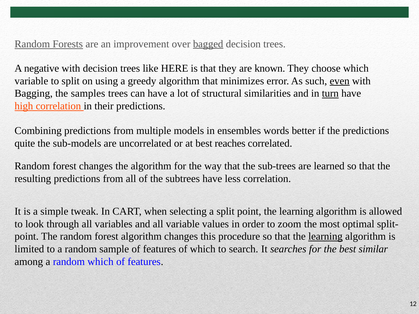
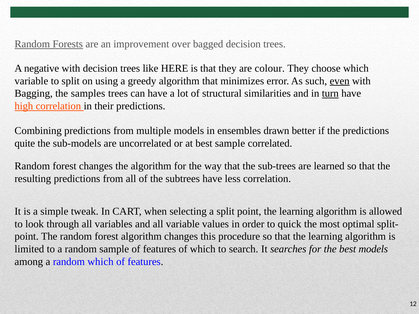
bagged underline: present -> none
known: known -> colour
words: words -> drawn
best reaches: reaches -> sample
zoom: zoom -> quick
learning at (325, 237) underline: present -> none
best similar: similar -> models
